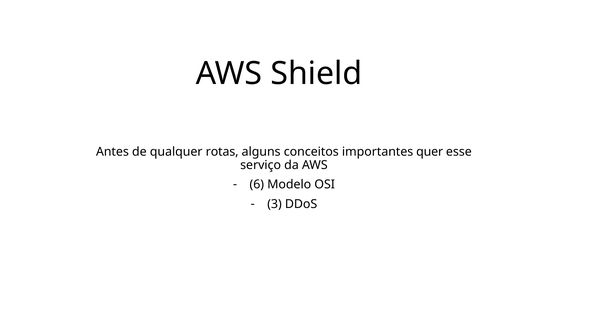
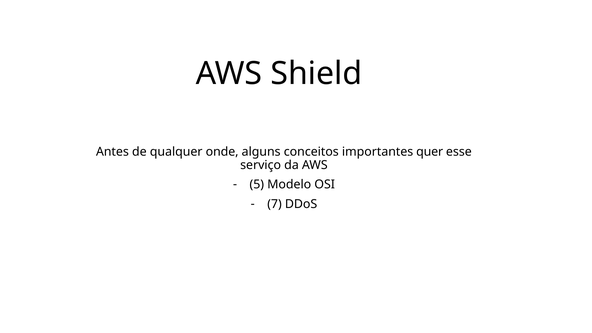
rotas: rotas -> onde
6: 6 -> 5
3: 3 -> 7
